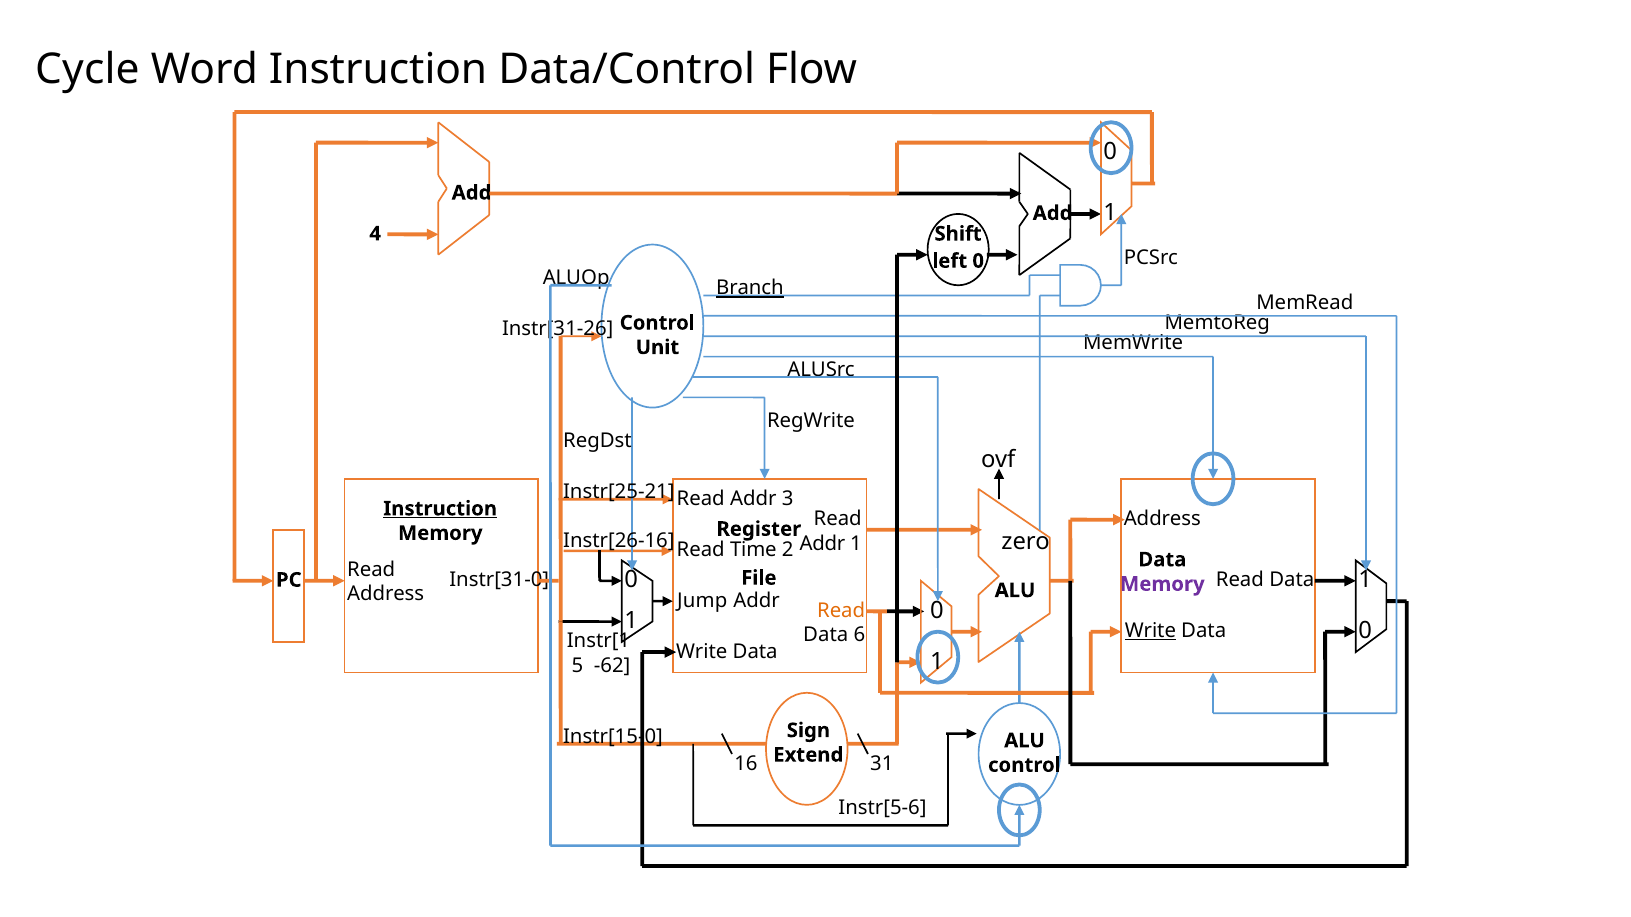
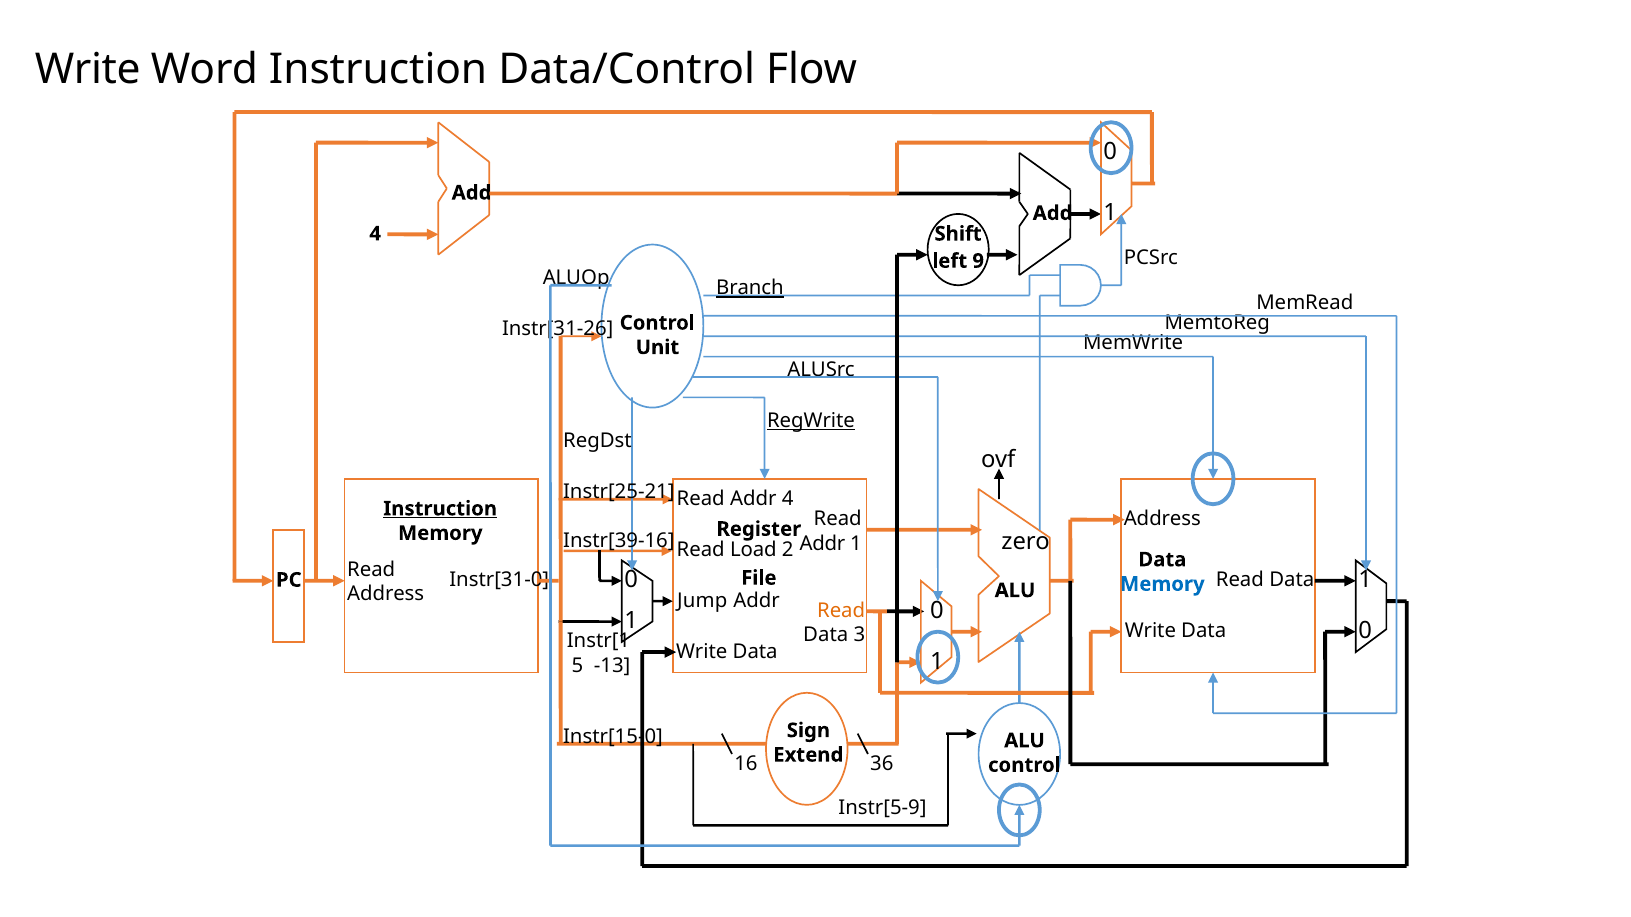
Cycle at (87, 70): Cycle -> Write
left 0: 0 -> 9
RegWrite underline: none -> present
Addr 3: 3 -> 4
Instr[26-16: Instr[26-16 -> Instr[39-16
Time: Time -> Load
Memory at (1162, 584) colour: purple -> blue
Write at (1150, 631) underline: present -> none
6: 6 -> 3
-62: -62 -> -13
31: 31 -> 36
Instr[5-6: Instr[5-6 -> Instr[5-9
